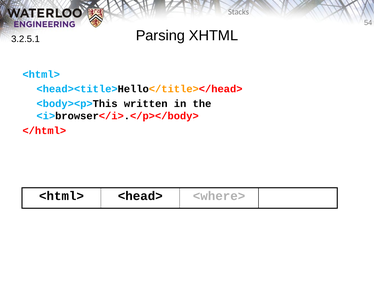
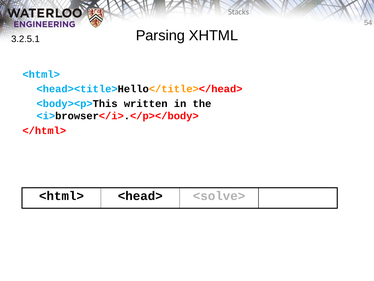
<where>: <where> -> <solve>
